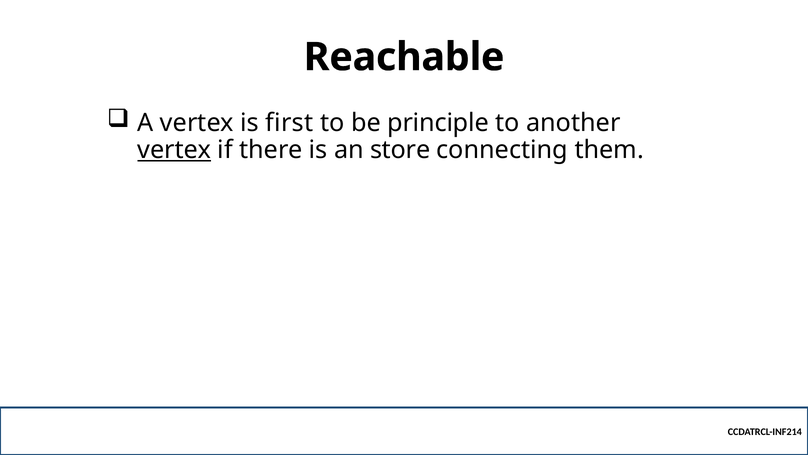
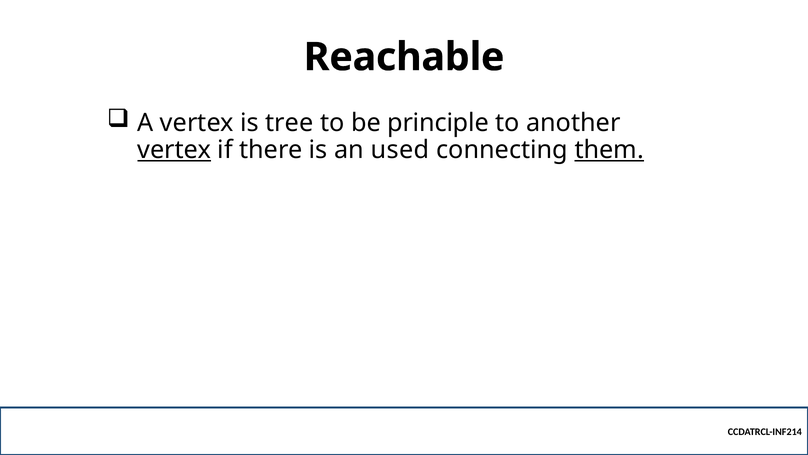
first: first -> tree
store: store -> used
them underline: none -> present
